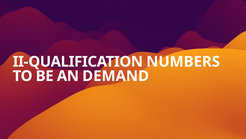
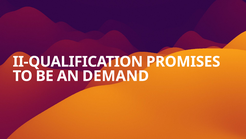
NUMBERS: NUMBERS -> PROMISES
